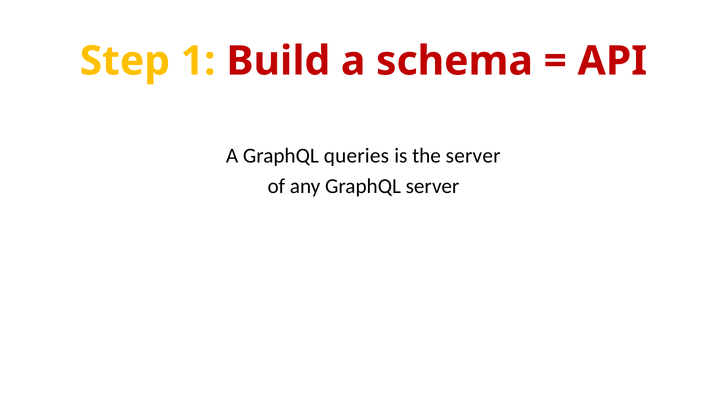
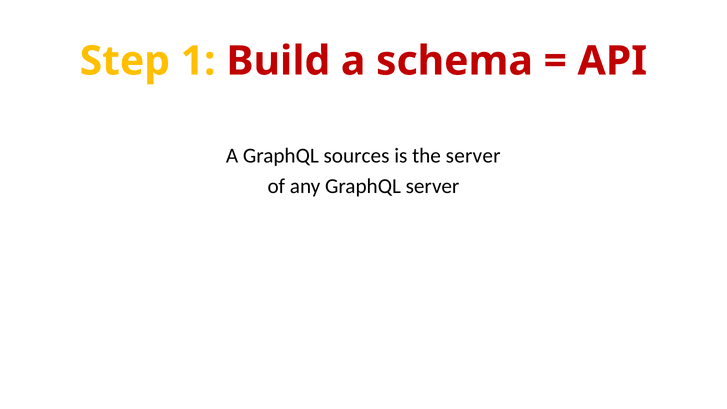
queries: queries -> sources
